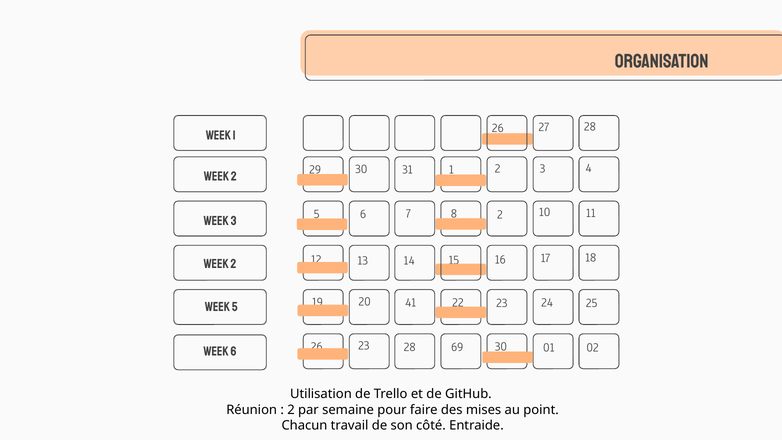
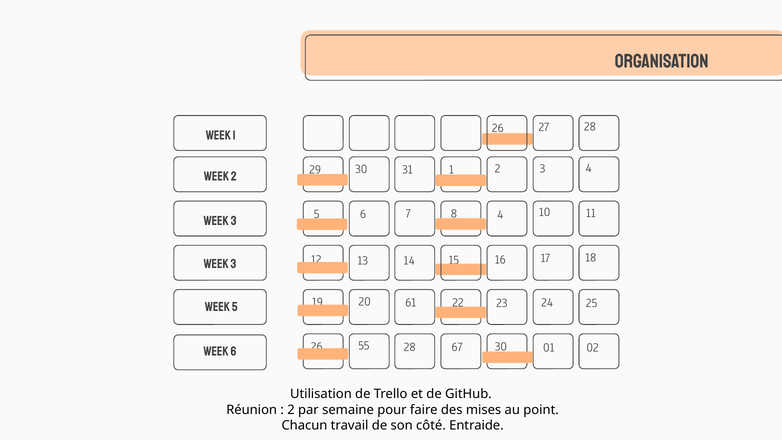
2 at (500, 214): 2 -> 4
2 at (233, 264): 2 -> 3
41: 41 -> 61
23 at (364, 346): 23 -> 55
69: 69 -> 67
